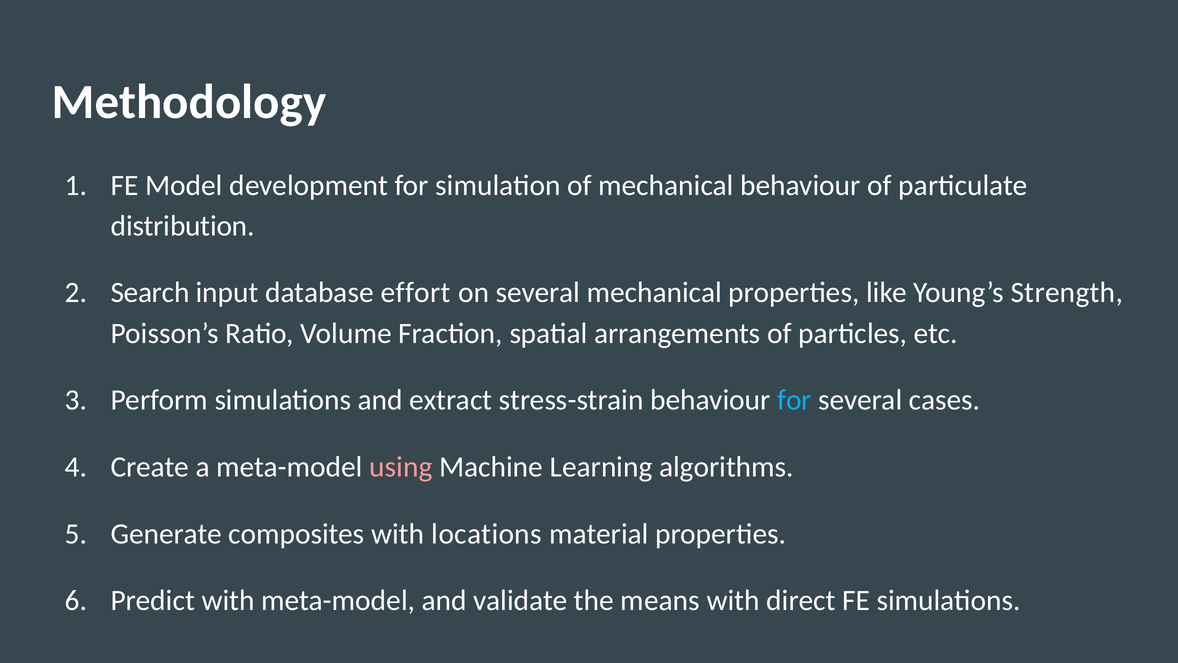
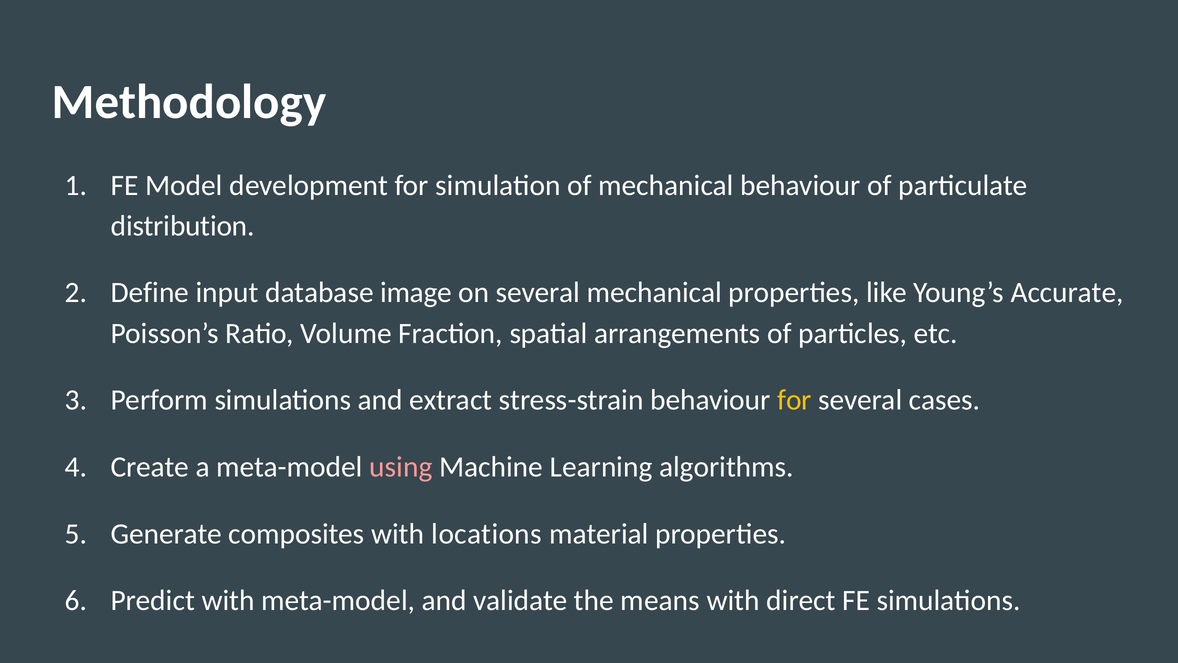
Search: Search -> Define
effort: effort -> image
Strength: Strength -> Accurate
for at (794, 400) colour: light blue -> yellow
